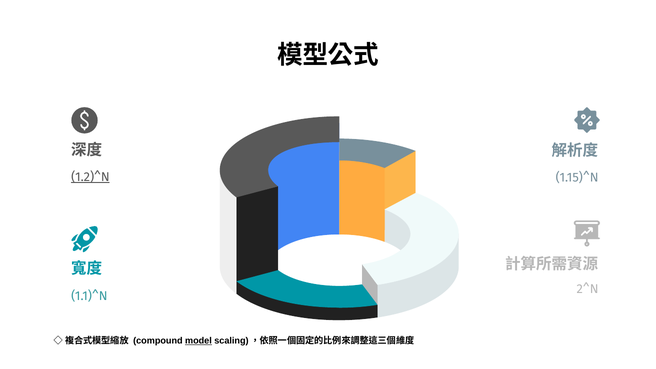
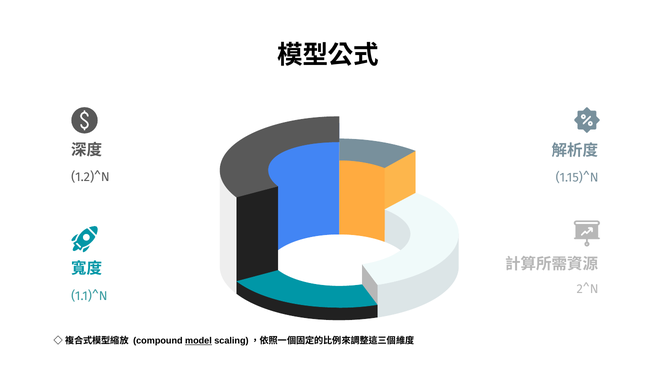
1.2)^N underline: present -> none
